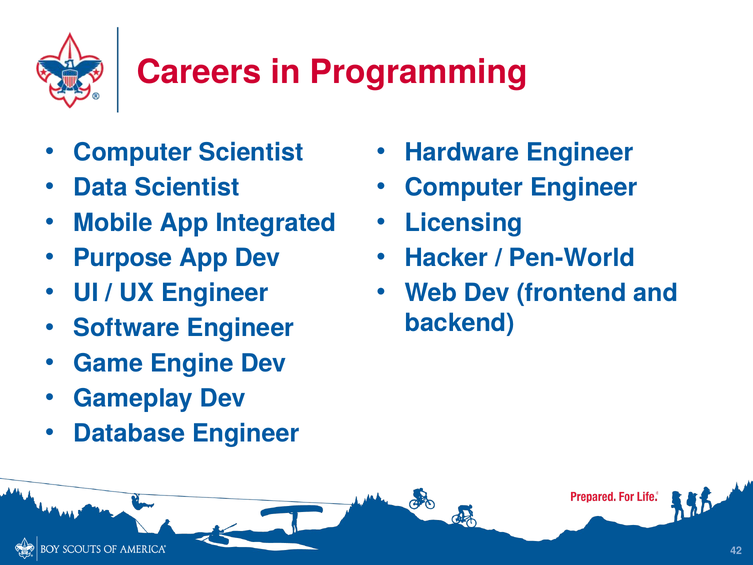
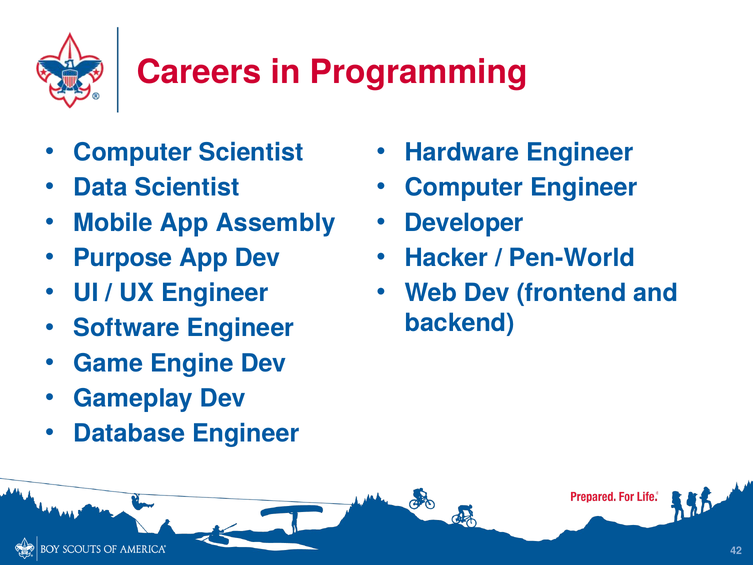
Integrated: Integrated -> Assembly
Licensing: Licensing -> Developer
